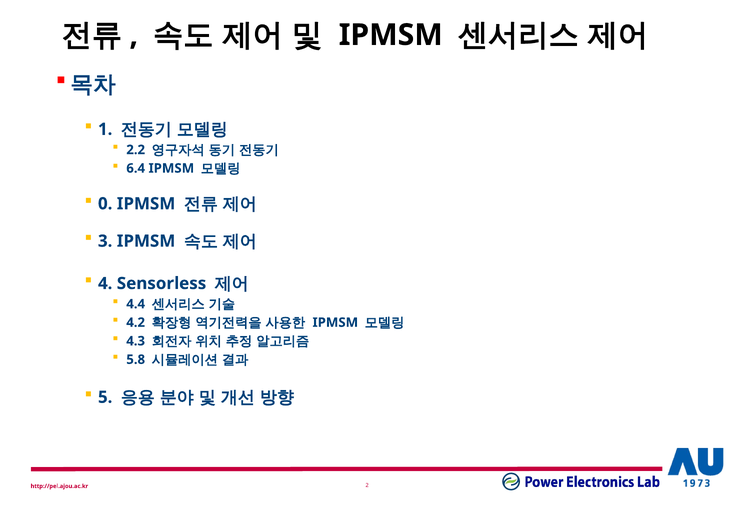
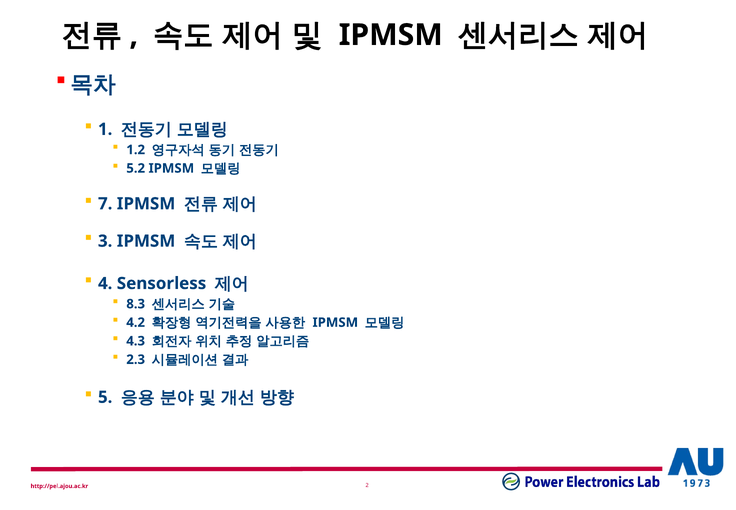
2.2: 2.2 -> 1.2
6.4: 6.4 -> 5.2
0: 0 -> 7
4.4: 4.4 -> 8.3
5.8: 5.8 -> 2.3
